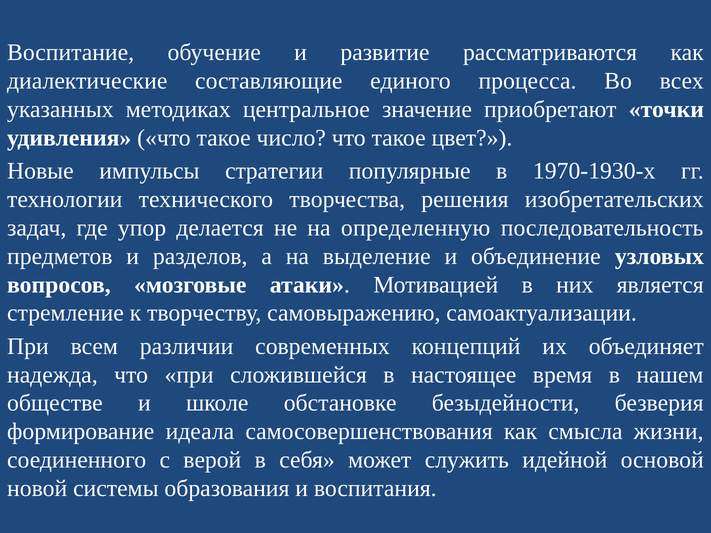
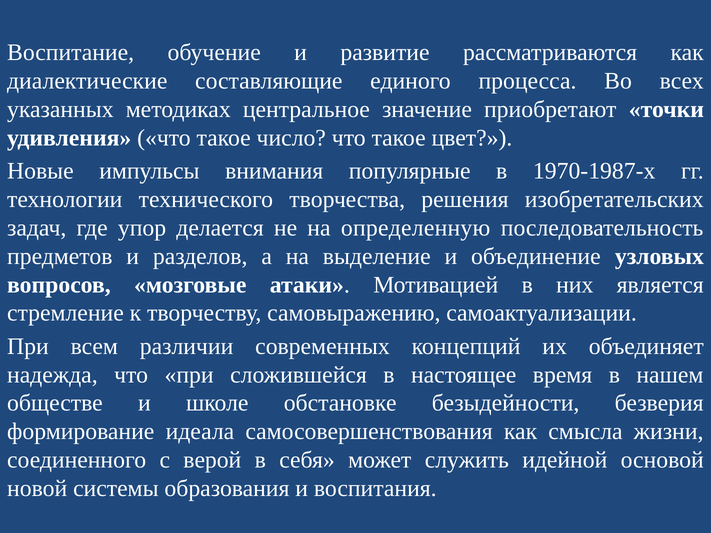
стратегии: стратегии -> внимания
1970-1930-х: 1970-1930-х -> 1970-1987-х
